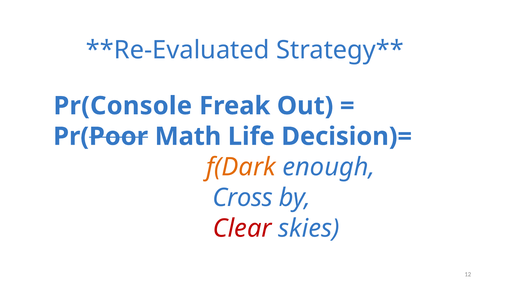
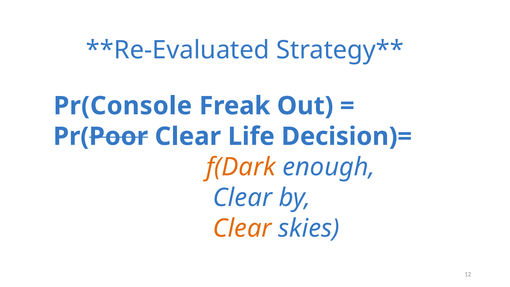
Pr(Poor Math: Math -> Clear
Cross at (243, 198): Cross -> Clear
Clear at (242, 228) colour: red -> orange
